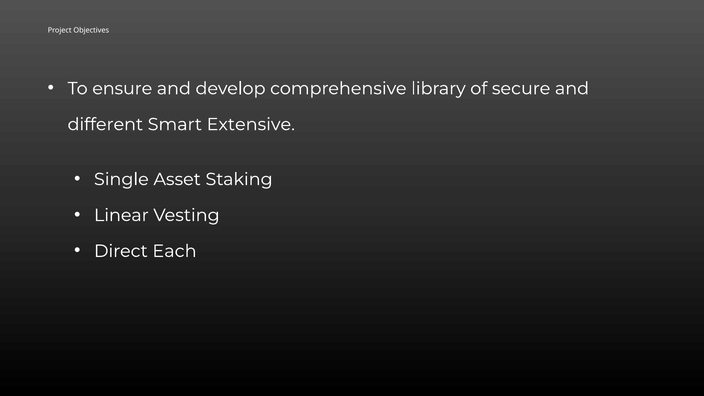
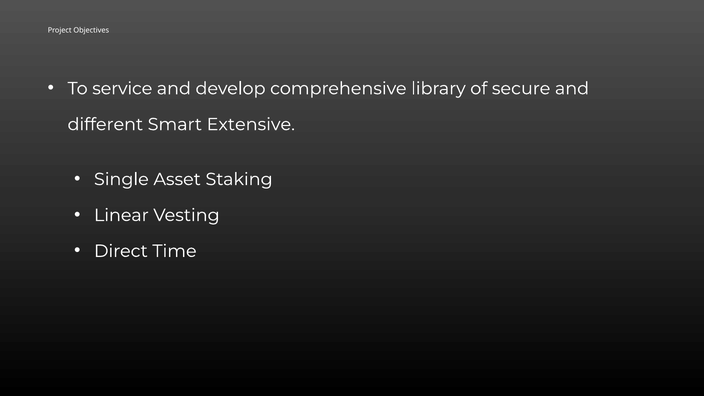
ensure: ensure -> service
Each: Each -> Time
